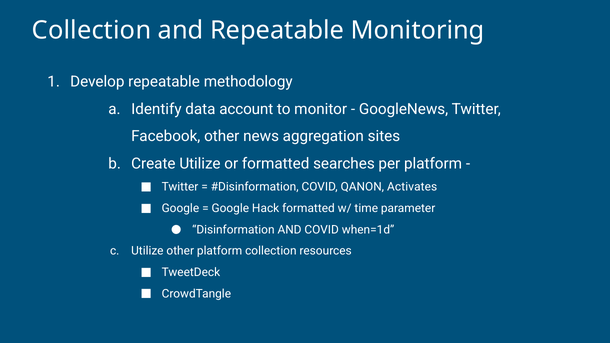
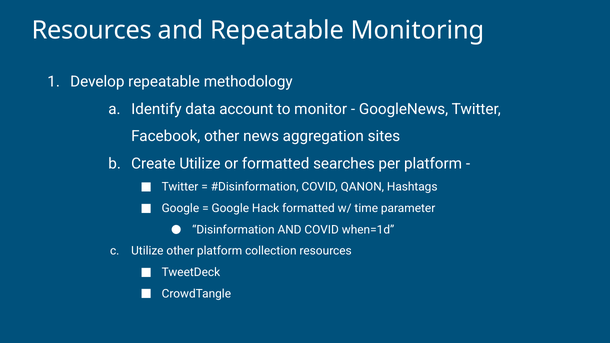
Collection at (92, 30): Collection -> Resources
Activates: Activates -> Hashtags
